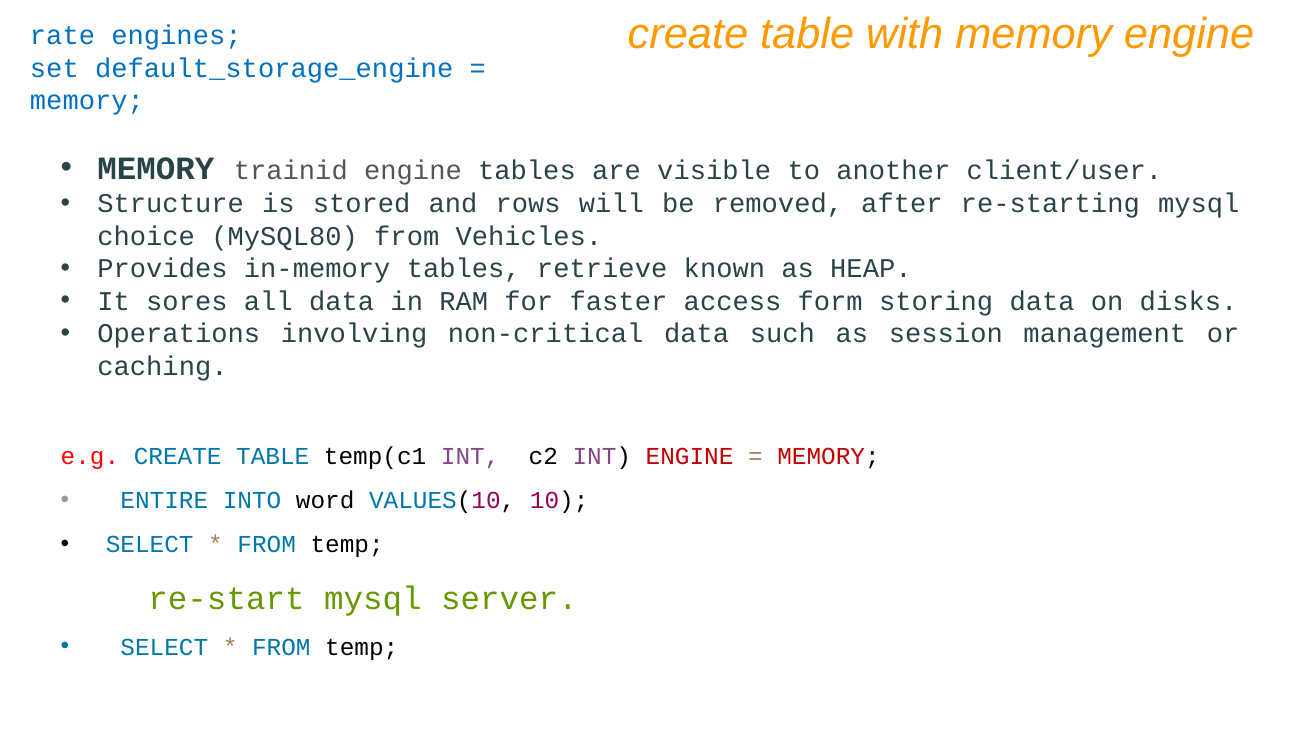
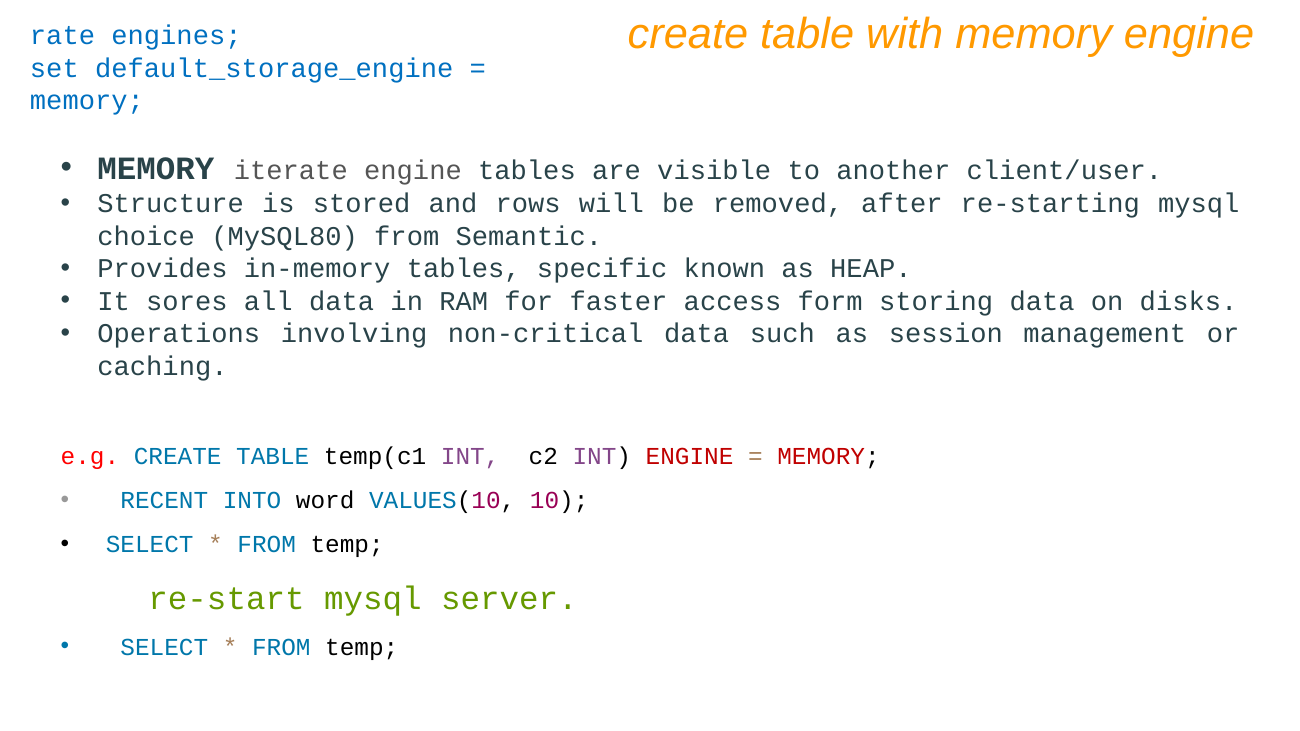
trainid: trainid -> iterate
Vehicles: Vehicles -> Semantic
retrieve: retrieve -> specific
ENTIRE: ENTIRE -> RECENT
